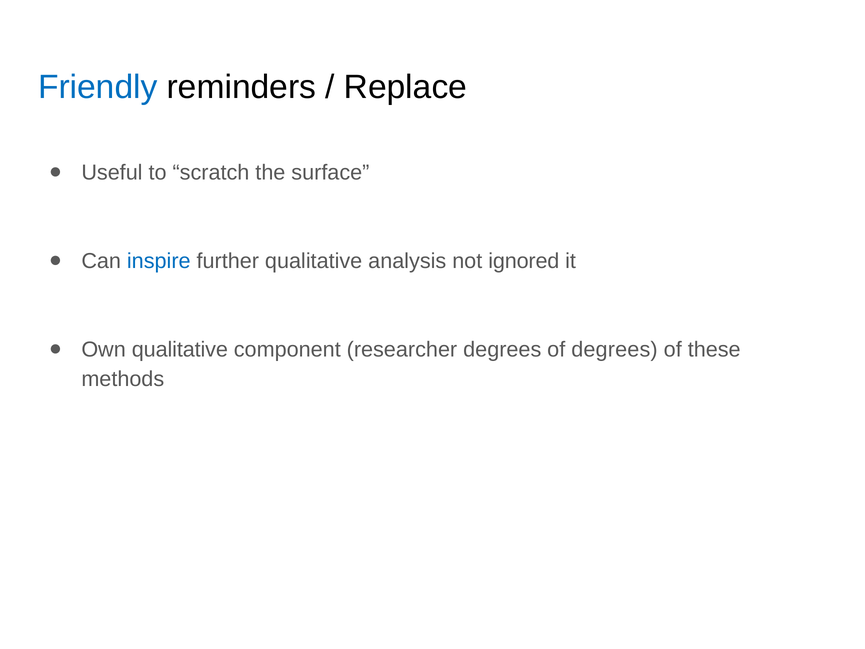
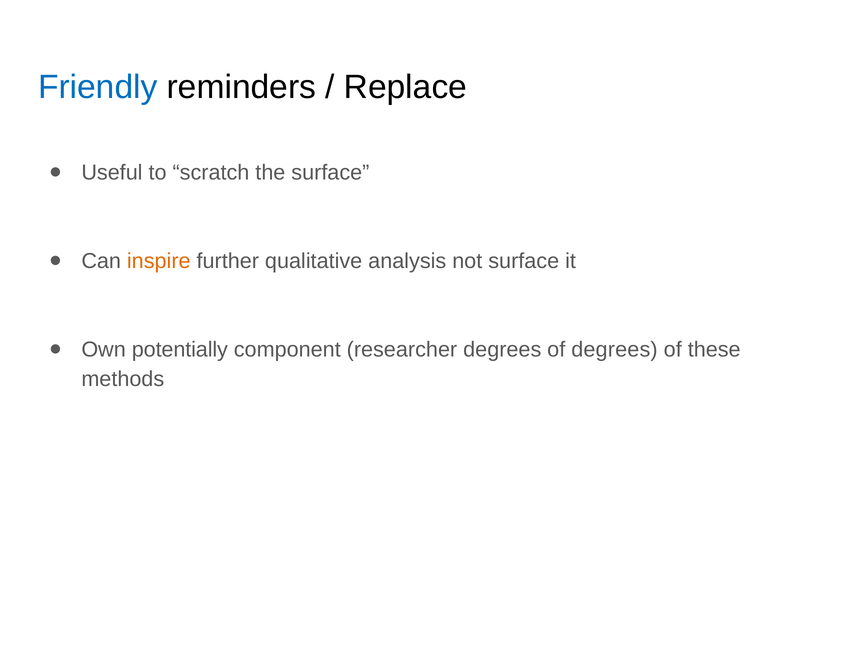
inspire colour: blue -> orange
not ignored: ignored -> surface
Own qualitative: qualitative -> potentially
